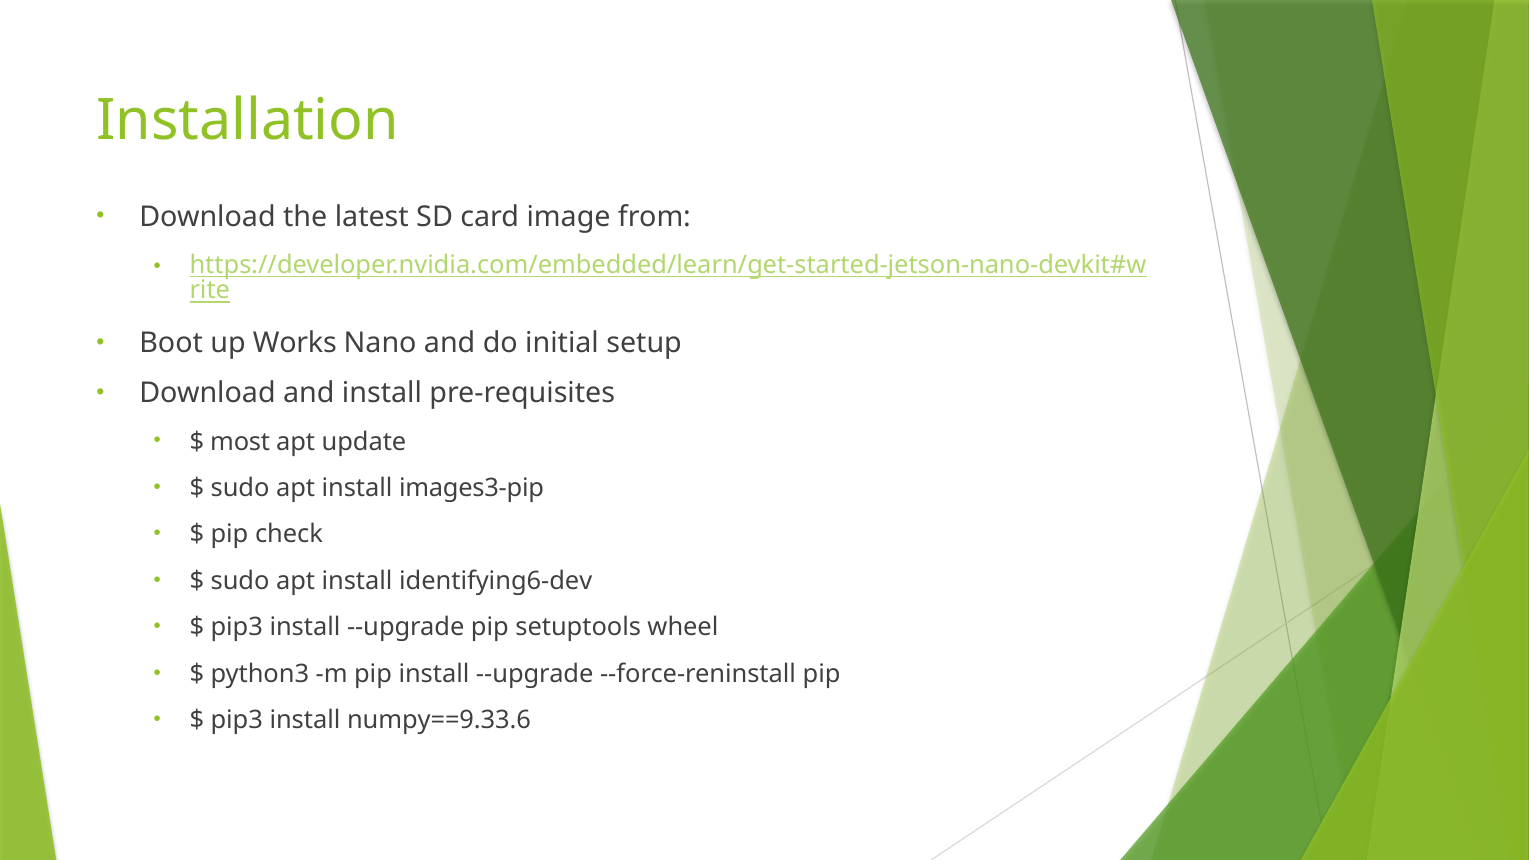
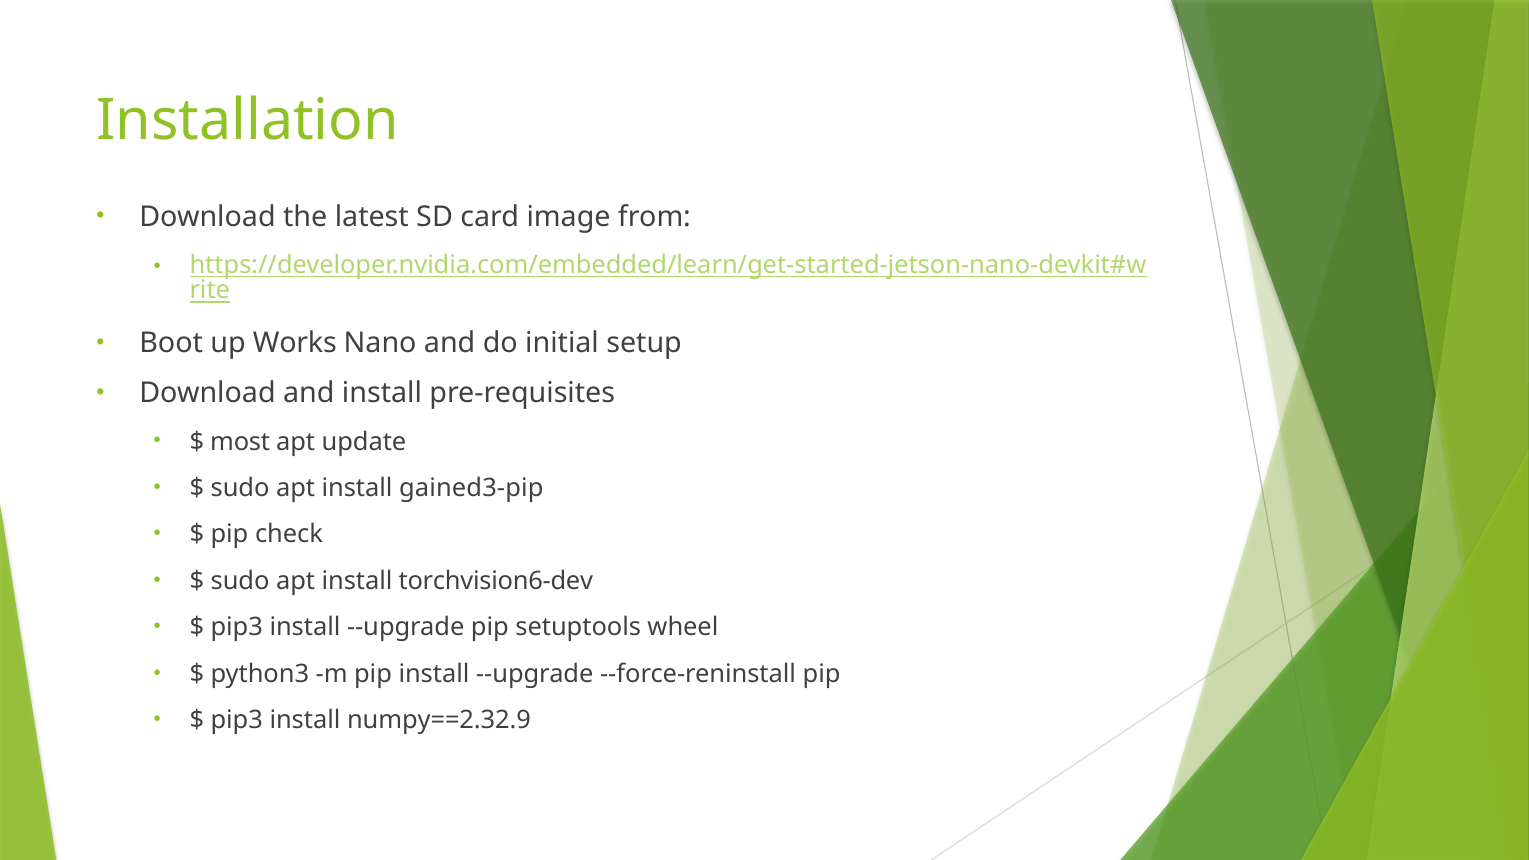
images3-pip: images3-pip -> gained3-pip
identifying6-dev: identifying6-dev -> torchvision6-dev
numpy==9.33.6: numpy==9.33.6 -> numpy==2.32.9
